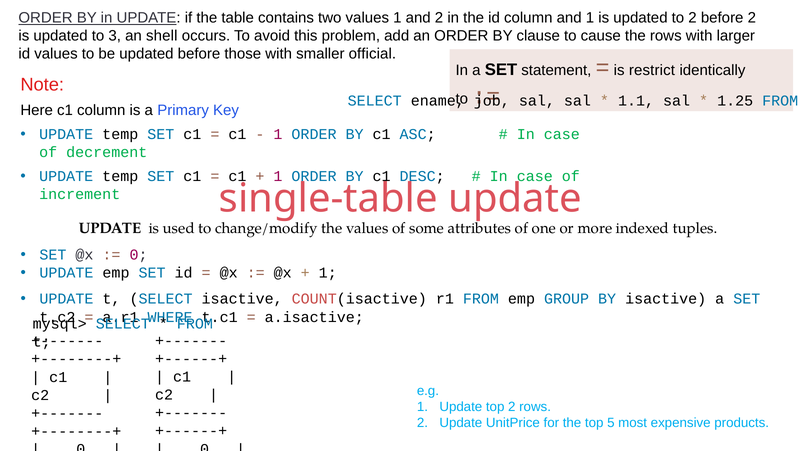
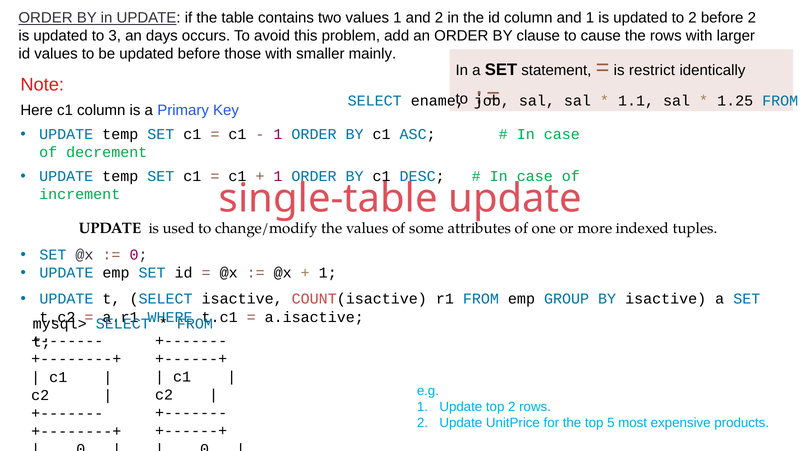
shell: shell -> days
official: official -> mainly
